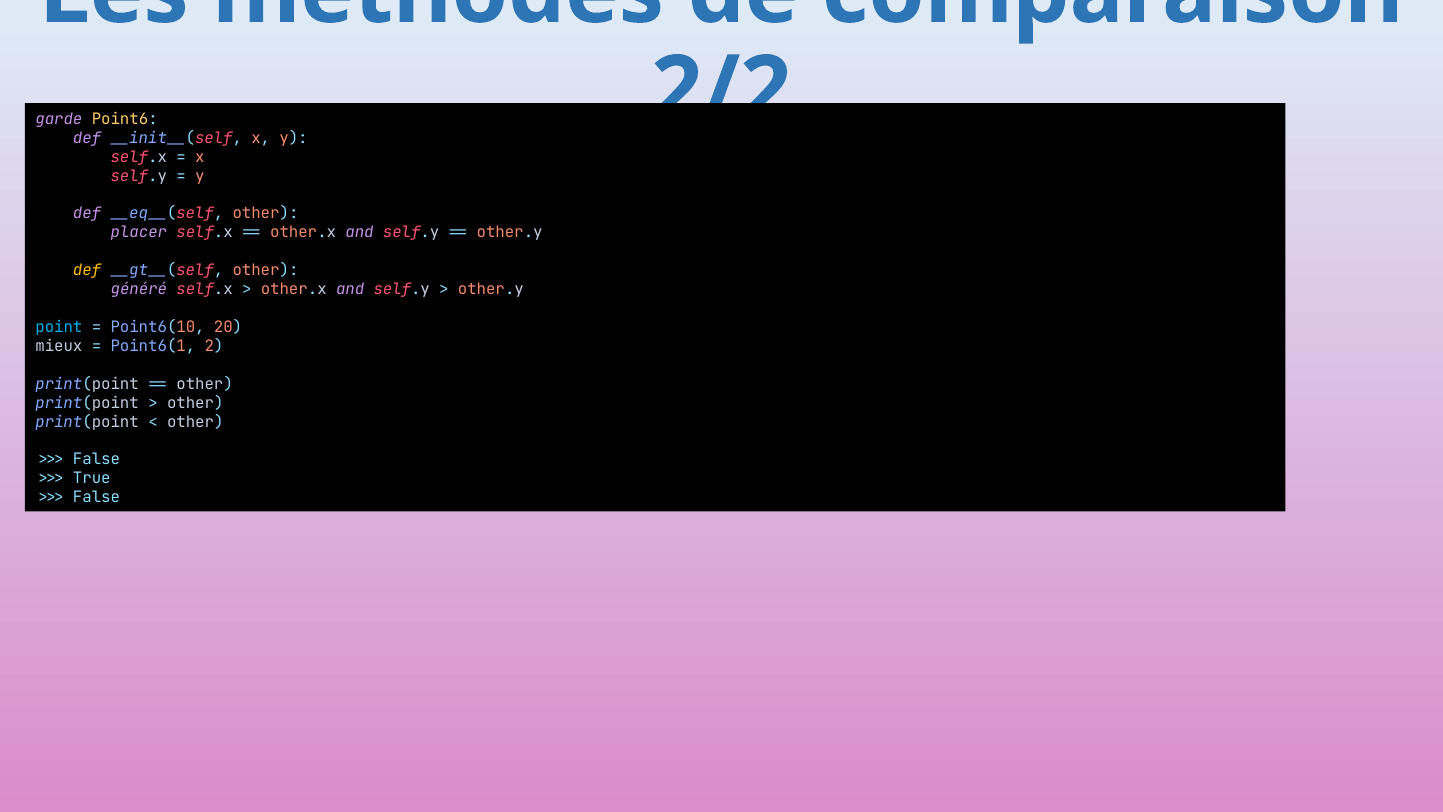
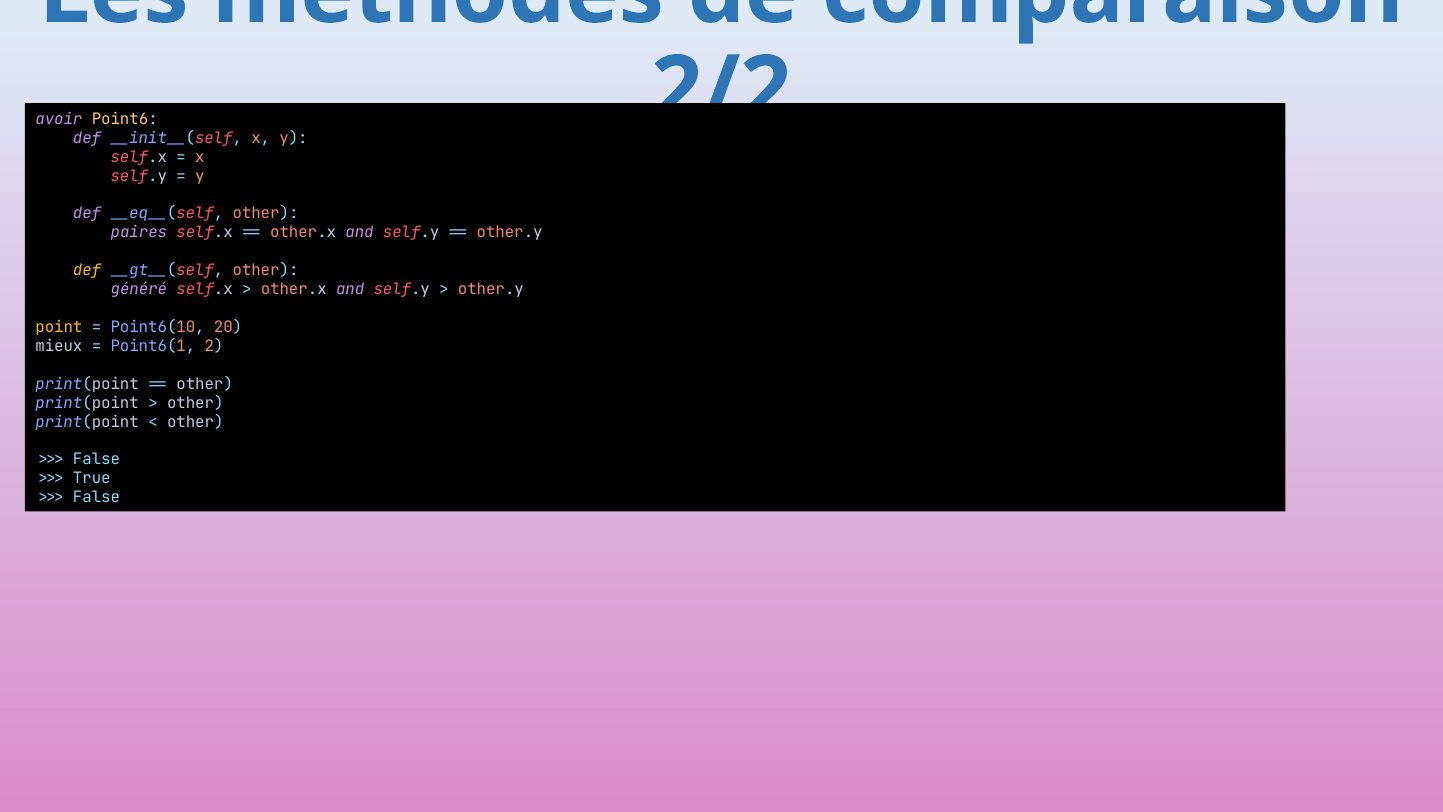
garde: garde -> avoir
placer: placer -> paires
point colour: light blue -> yellow
